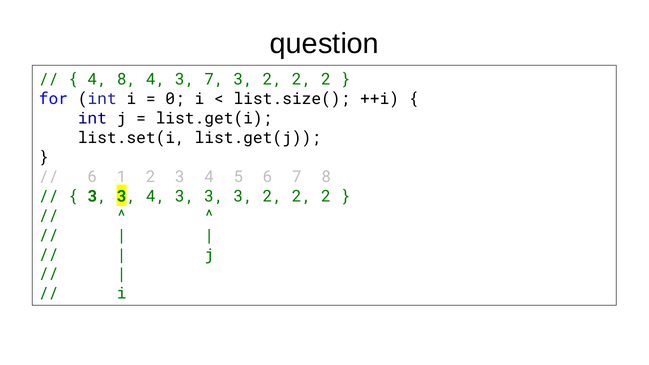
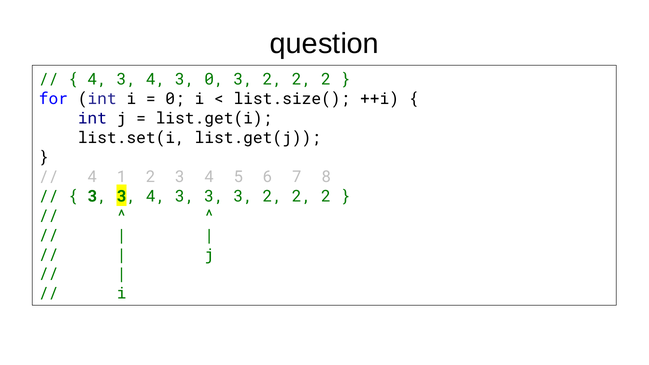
8 at (126, 79): 8 -> 3
3 7: 7 -> 0
6 at (92, 177): 6 -> 4
